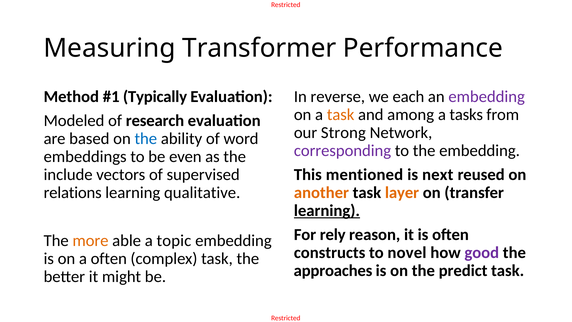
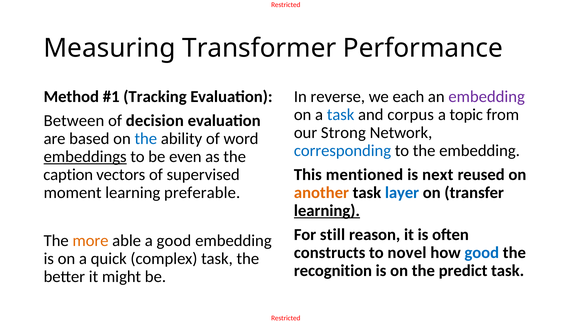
Typically: Typically -> Tracking
task at (341, 115) colour: orange -> blue
among: among -> corpus
tasks: tasks -> topic
Modeled: Modeled -> Between
research: research -> decision
corresponding colour: purple -> blue
embeddings underline: none -> present
include: include -> caption
relations: relations -> moment
qualitative: qualitative -> preferable
layer colour: orange -> blue
rely: rely -> still
a topic: topic -> good
good at (482, 252) colour: purple -> blue
a often: often -> quick
approaches: approaches -> recognition
